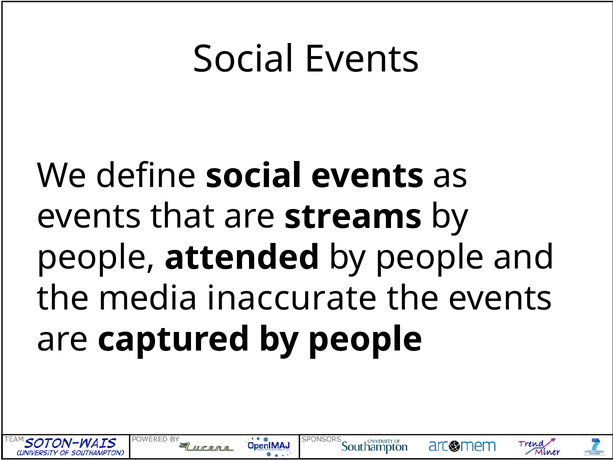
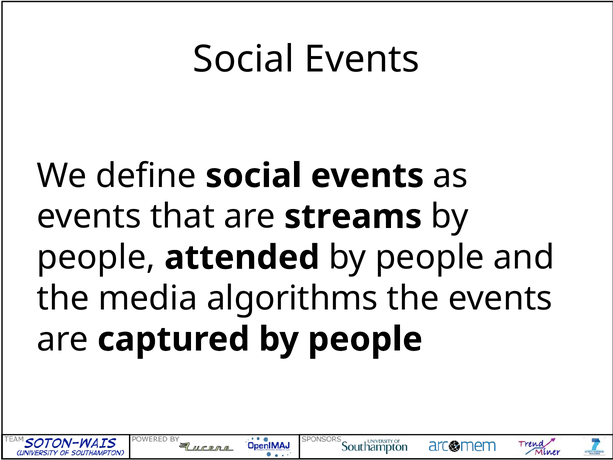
inaccurate: inaccurate -> algorithms
